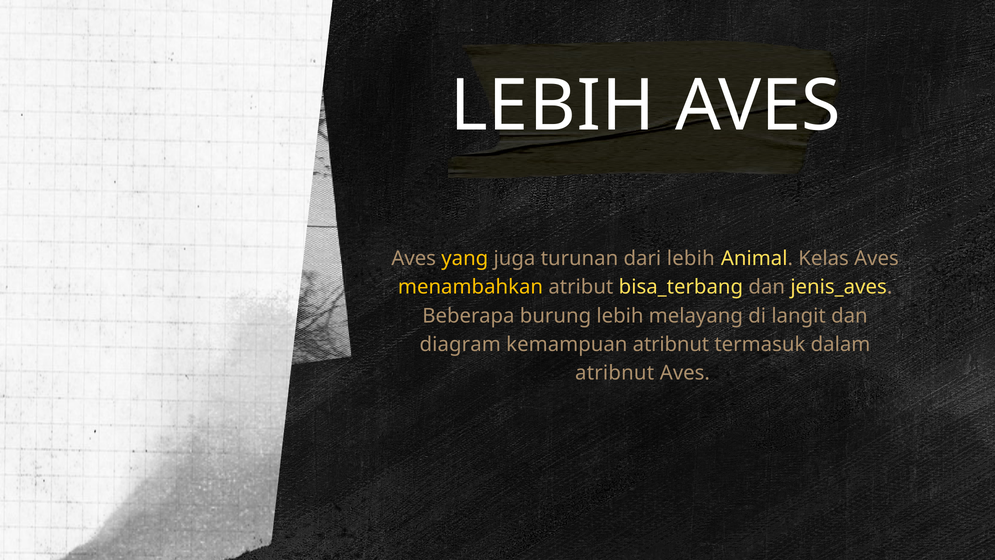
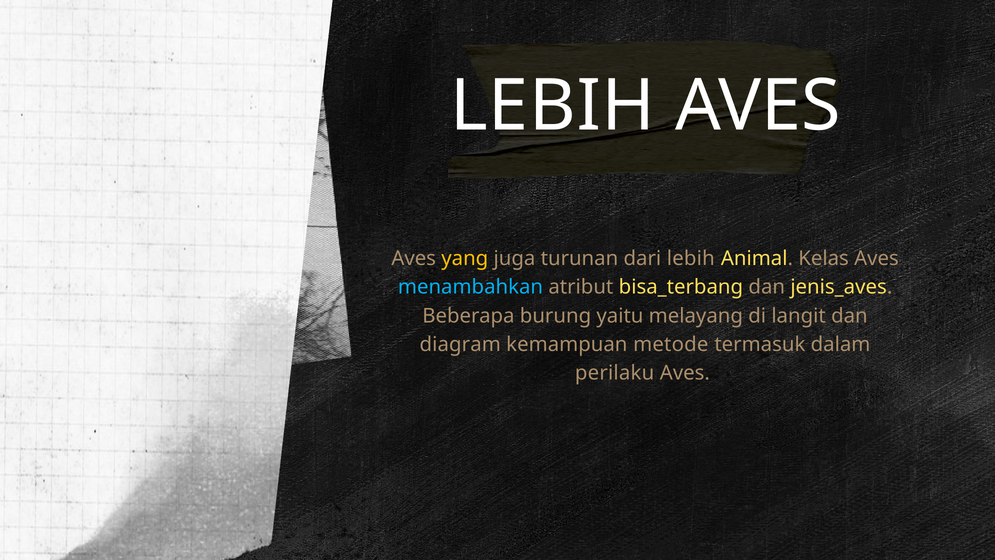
menambahkan colour: yellow -> light blue
burung lebih: lebih -> yaitu
kemampuan atribnut: atribnut -> metode
atribnut at (615, 373): atribnut -> perilaku
